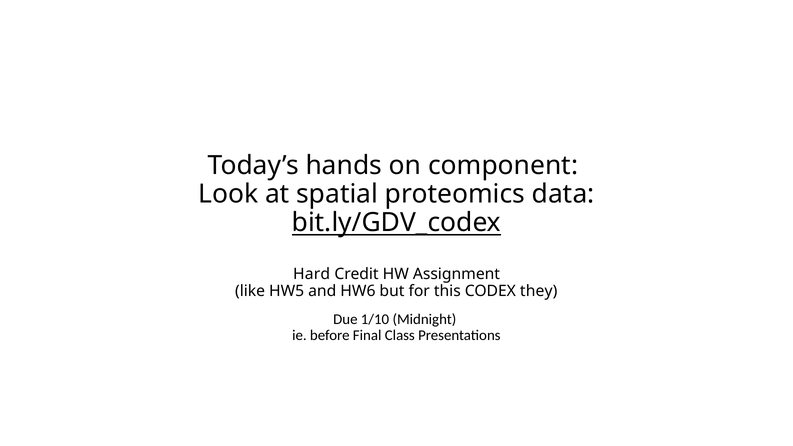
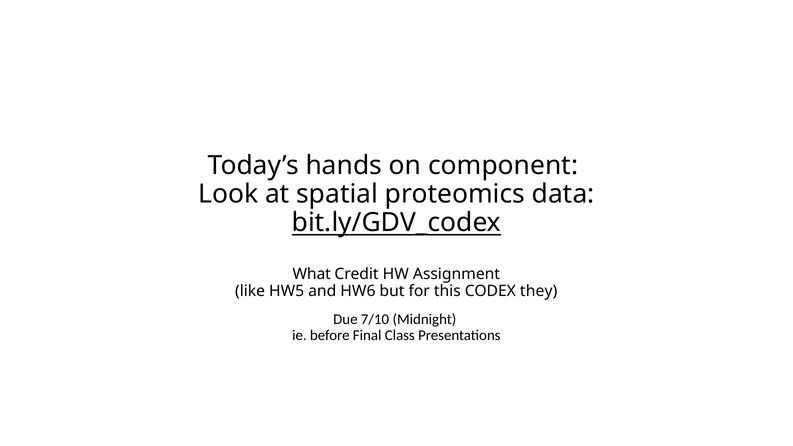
Hard: Hard -> What
1/10: 1/10 -> 7/10
